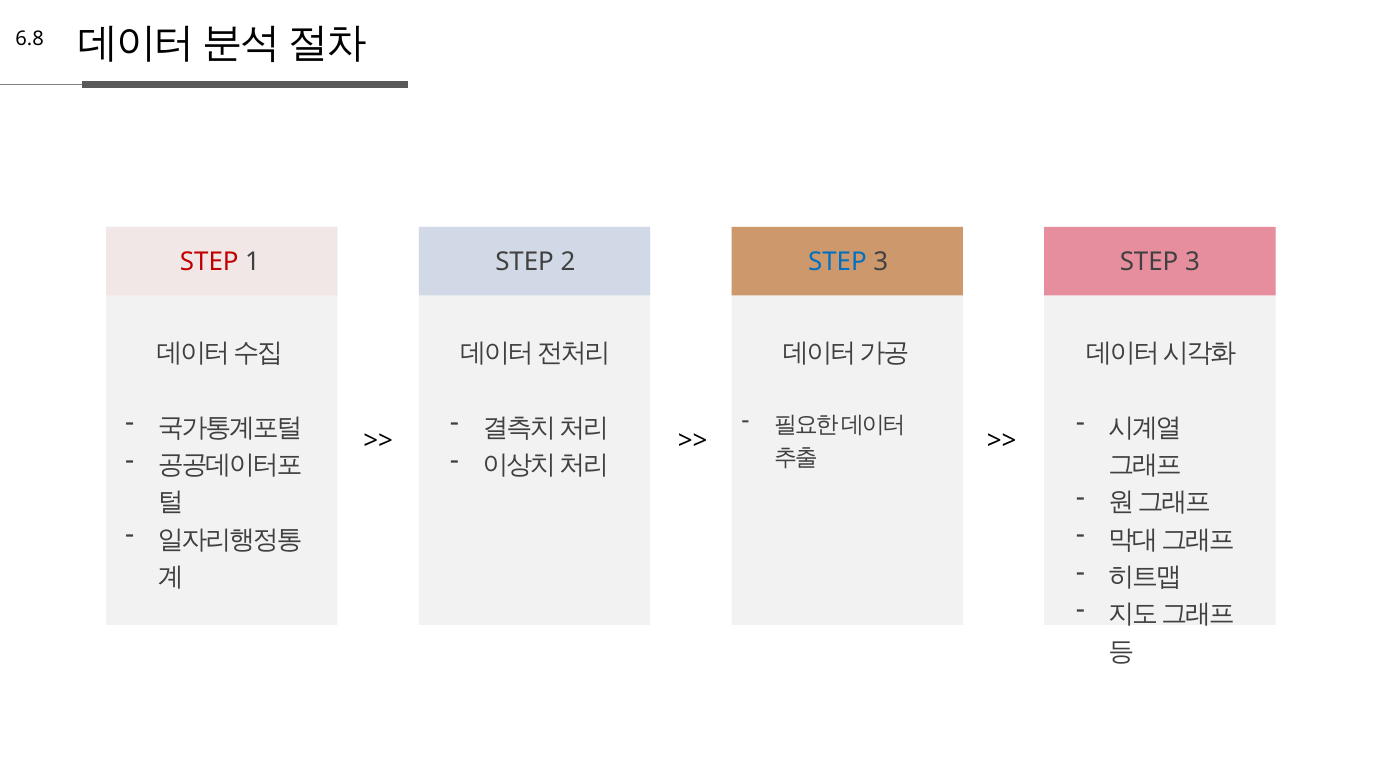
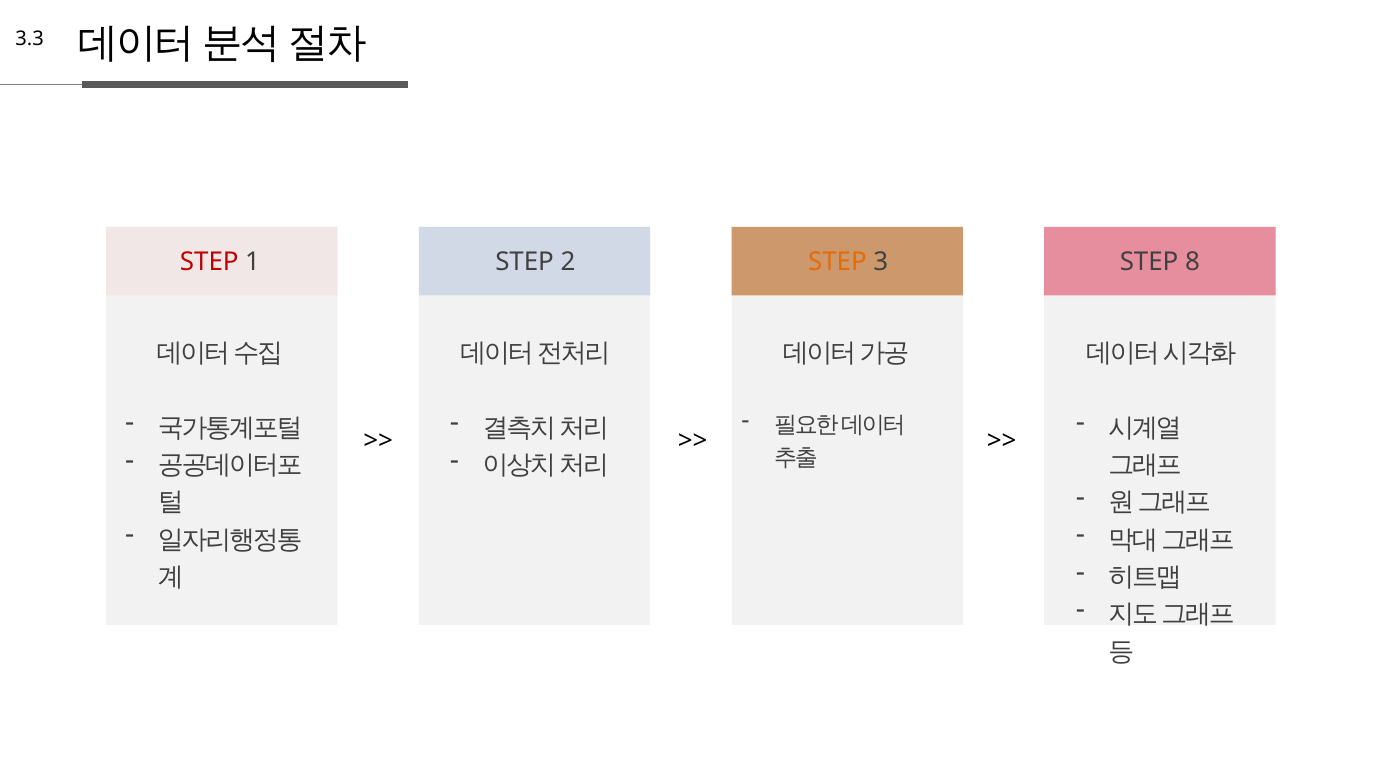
6.8: 6.8 -> 3.3
STEP at (837, 262) colour: blue -> orange
3 STEP 3: 3 -> 8
